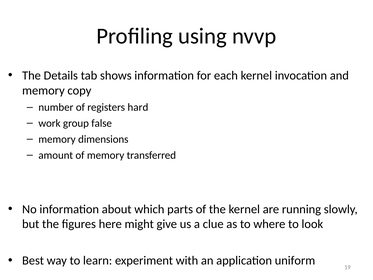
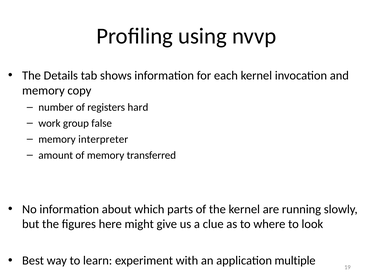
dimensions: dimensions -> interpreter
uniform: uniform -> multiple
